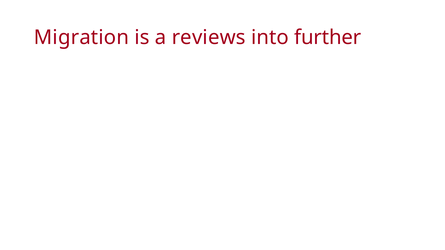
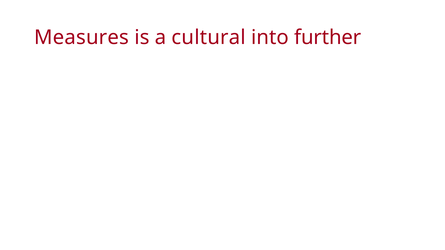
Migration: Migration -> Measures
reviews: reviews -> cultural
